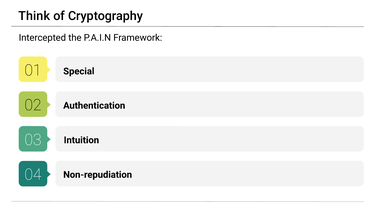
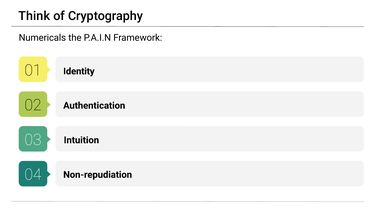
Intercepted: Intercepted -> Numericals
Special: Special -> Identity
